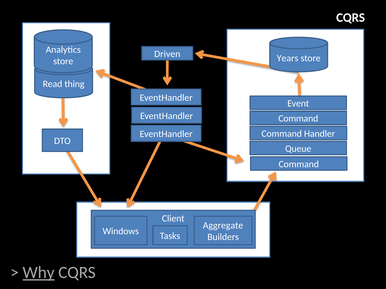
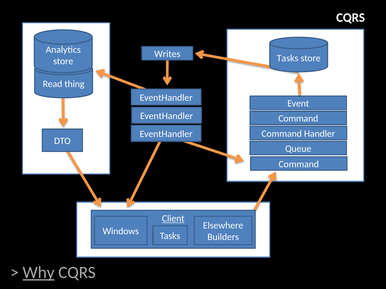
Driven: Driven -> Writes
Years at (288, 58): Years -> Tasks
Client underline: none -> present
Aggregate: Aggregate -> Elsewhere
